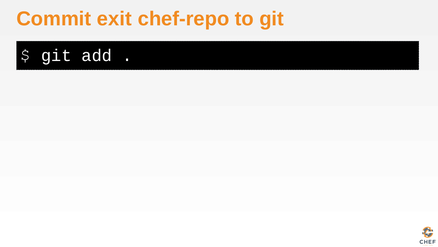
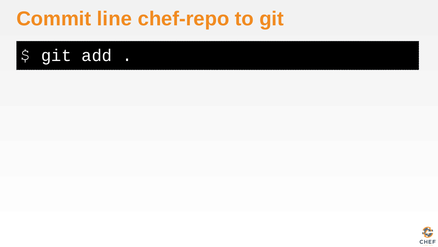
exit: exit -> line
